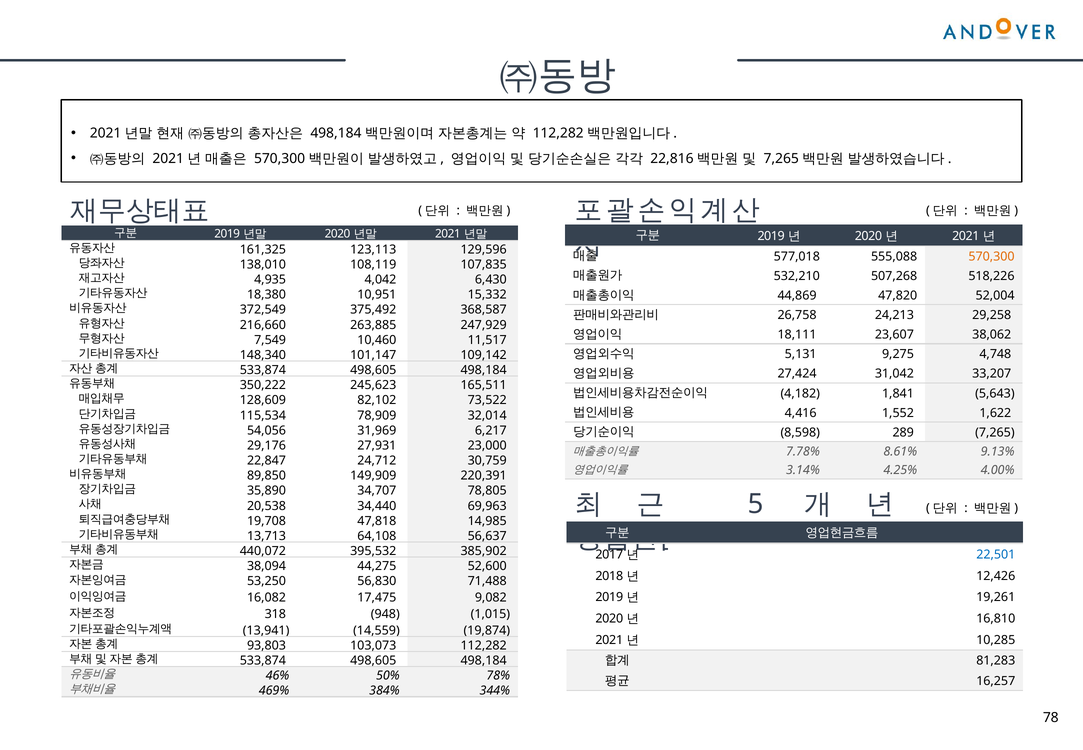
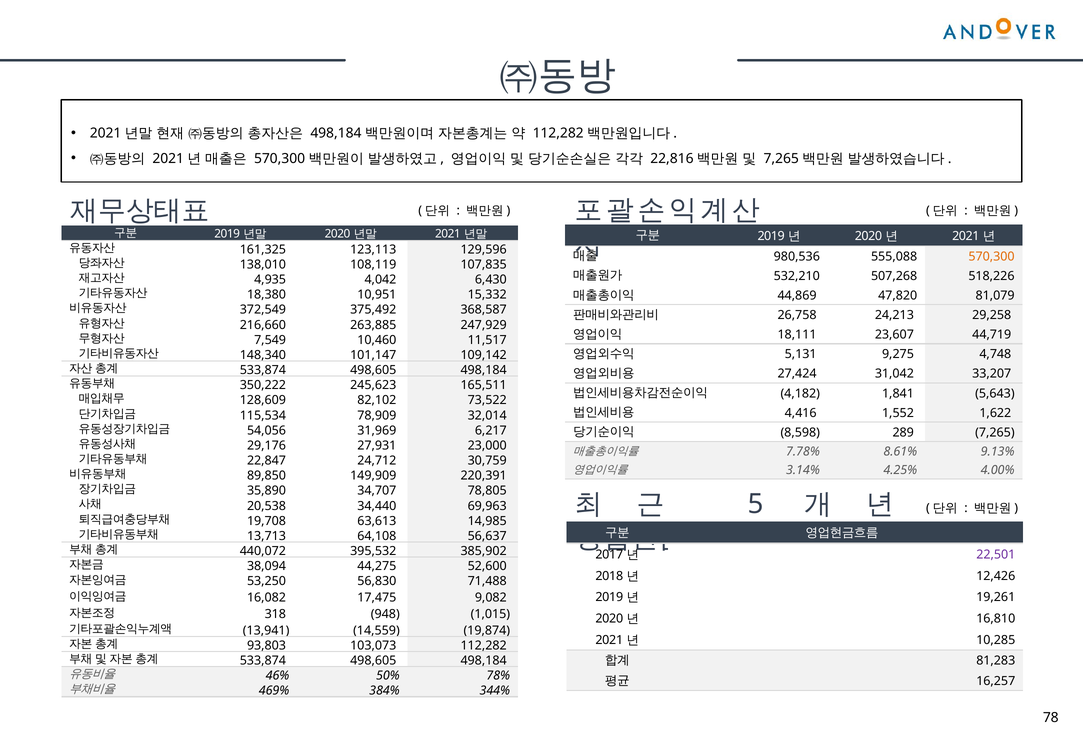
577,018: 577,018 -> 980,536
52,004: 52,004 -> 81,079
38,062: 38,062 -> 44,719
47,818: 47,818 -> 63,613
22,501 colour: blue -> purple
